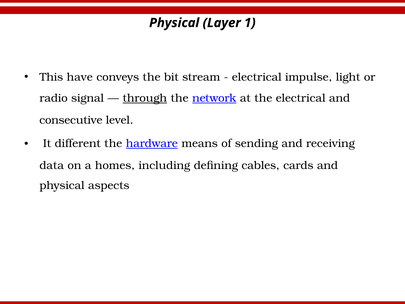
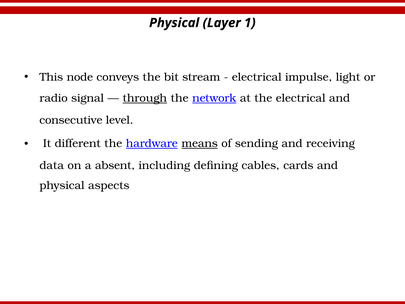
have: have -> node
means underline: none -> present
homes: homes -> absent
